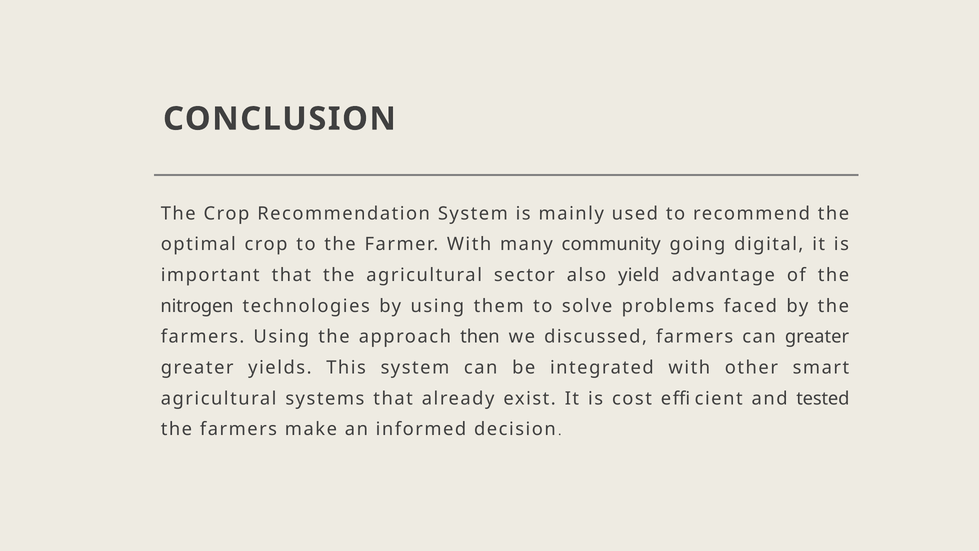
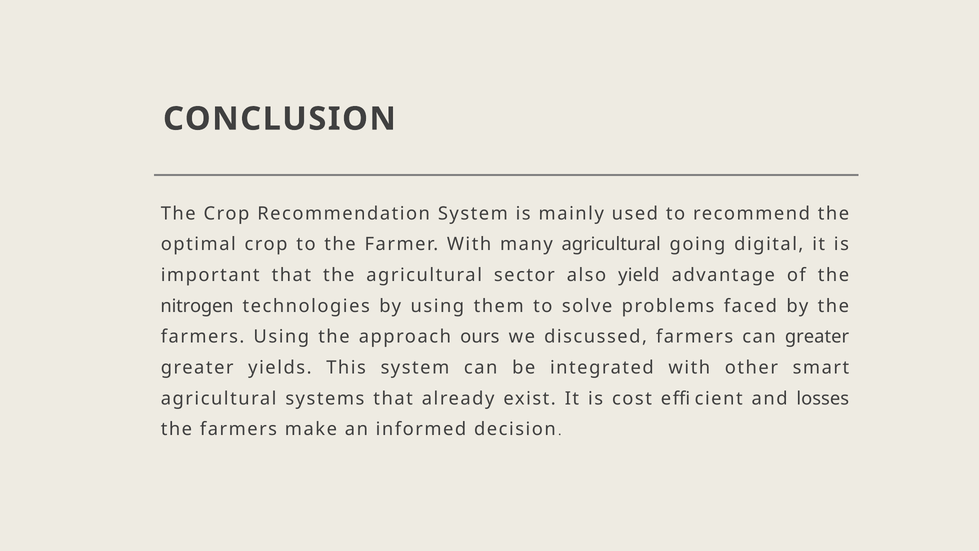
many community: community -> agricultural
then: then -> ours
tested: tested -> losses
